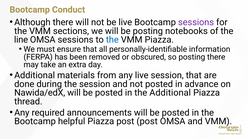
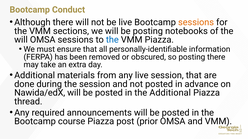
sessions at (196, 22) colour: purple -> orange
line at (21, 40): line -> will
helpful: helpful -> course
post post: post -> prior
